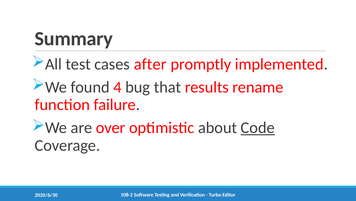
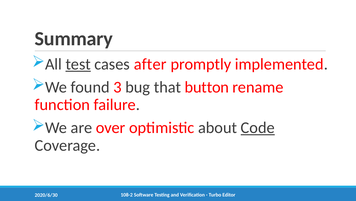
test underline: none -> present
4: 4 -> 3
results: results -> button
